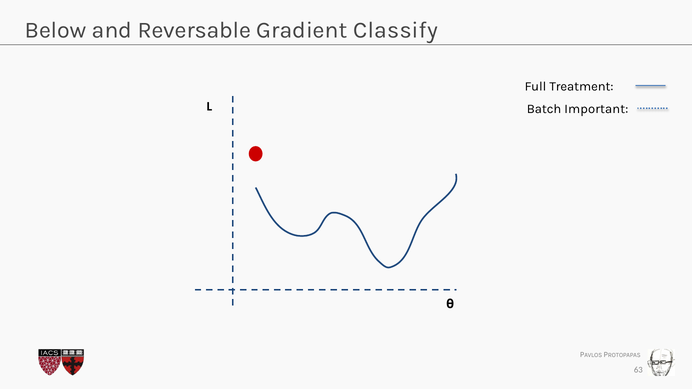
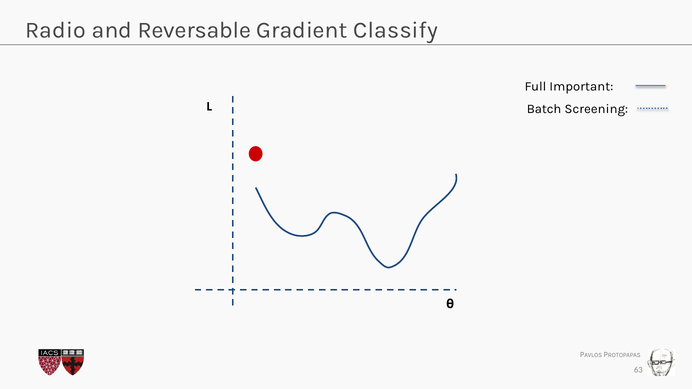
Below: Below -> Radio
Treatment: Treatment -> Important
Important: Important -> Screening
